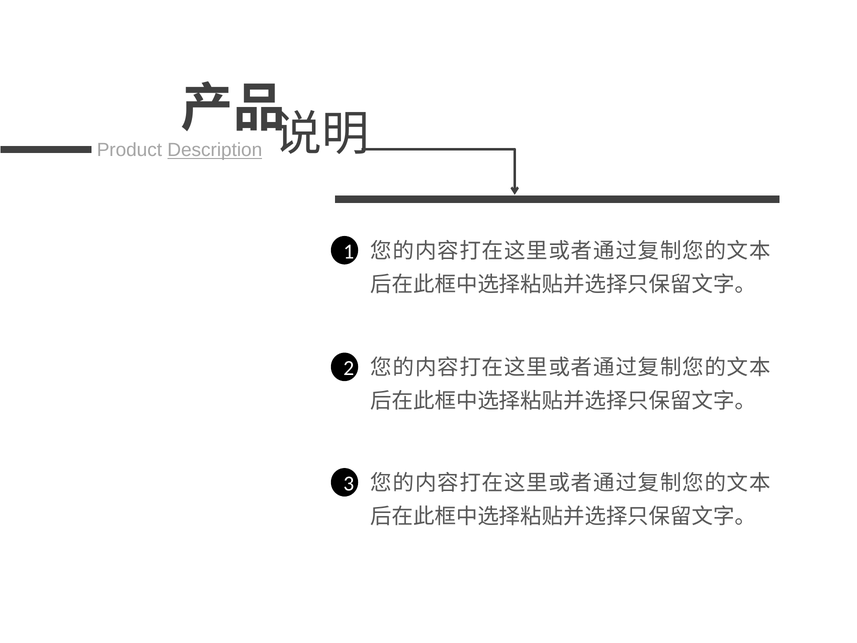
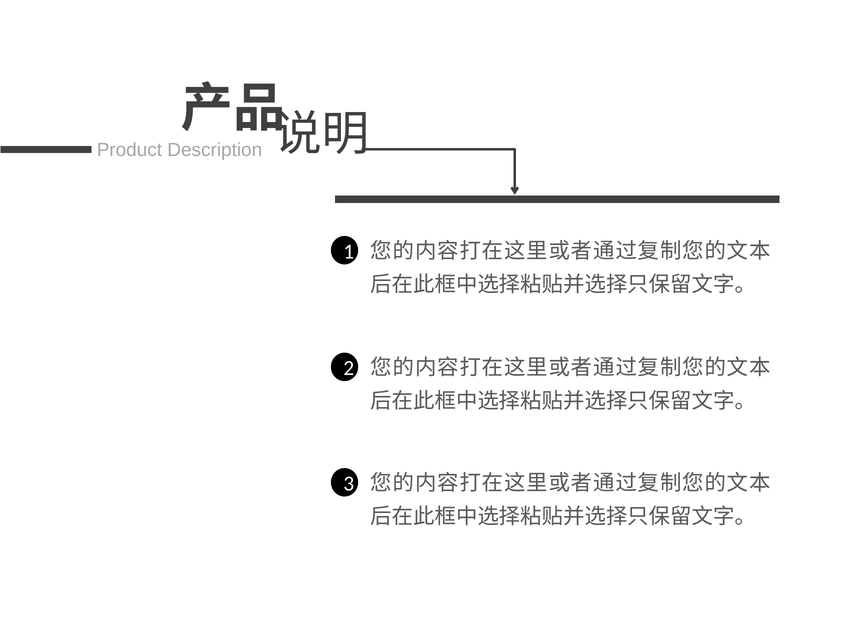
Description underline: present -> none
